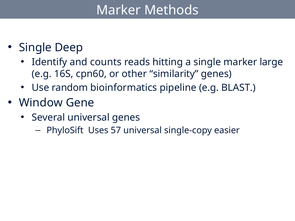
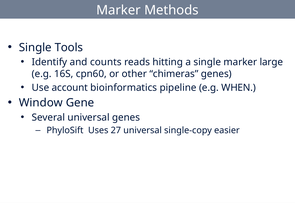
Deep: Deep -> Tools
similarity: similarity -> chimeras
random: random -> account
BLAST: BLAST -> WHEN
57: 57 -> 27
